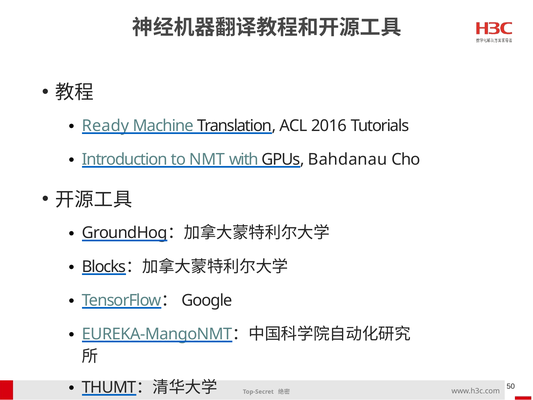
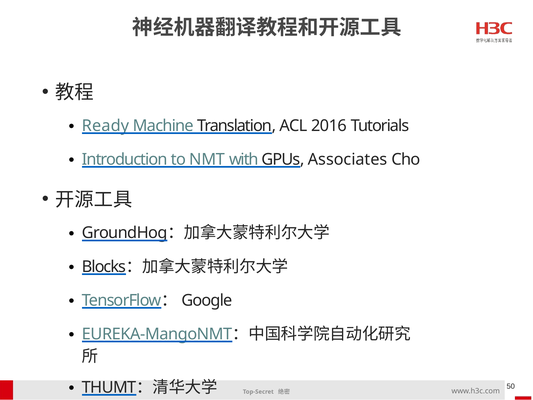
Bahdanau: Bahdanau -> Associates
